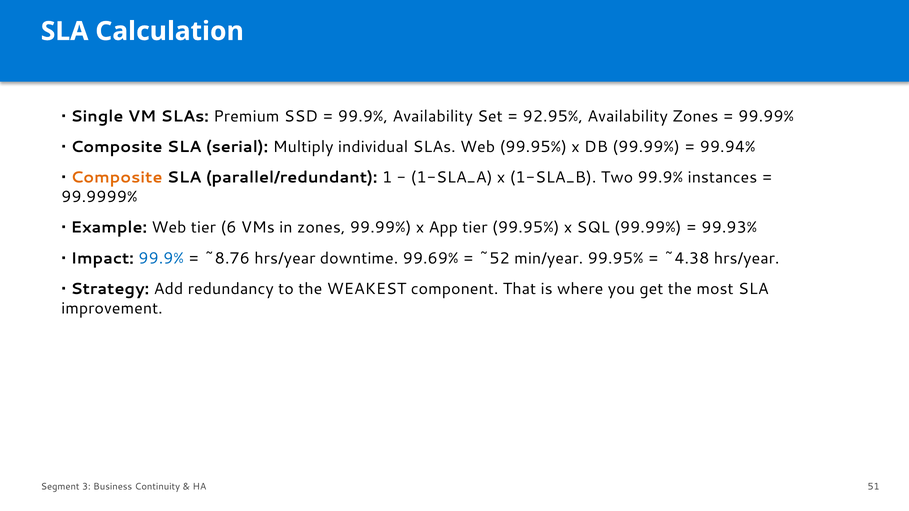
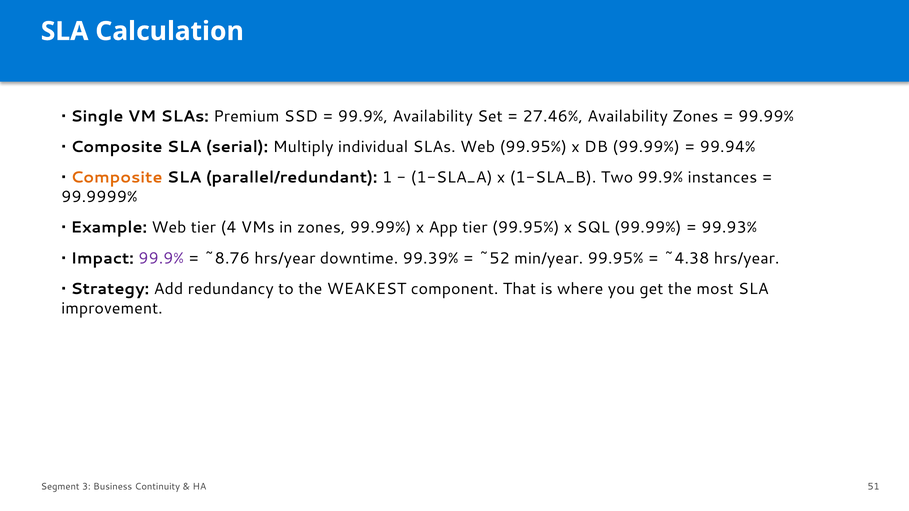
92.95%: 92.95% -> 27.46%
6: 6 -> 4
99.9% at (161, 259) colour: blue -> purple
99.69%: 99.69% -> 99.39%
